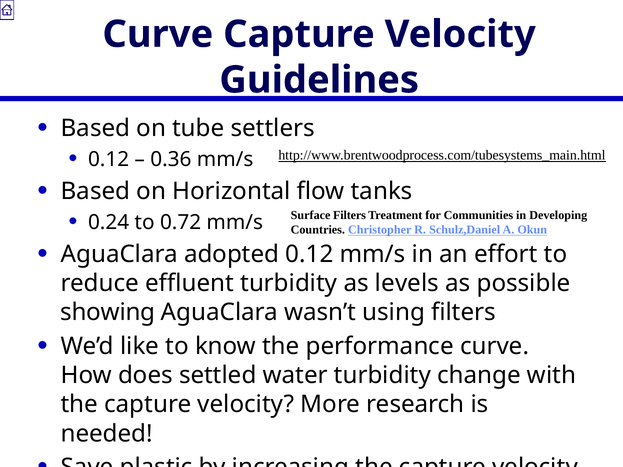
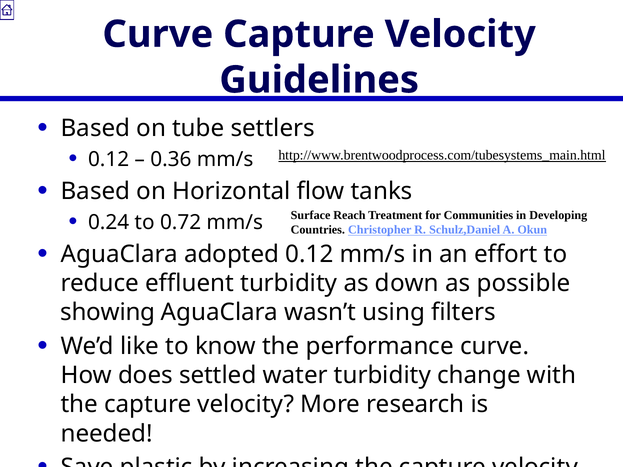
Surface Filters: Filters -> Reach
levels: levels -> down
